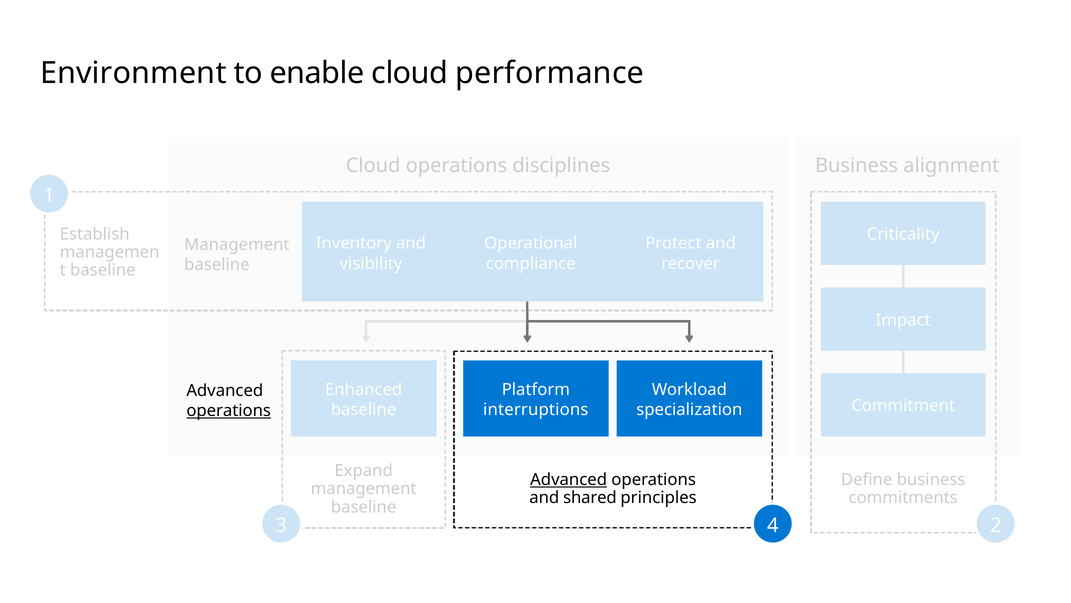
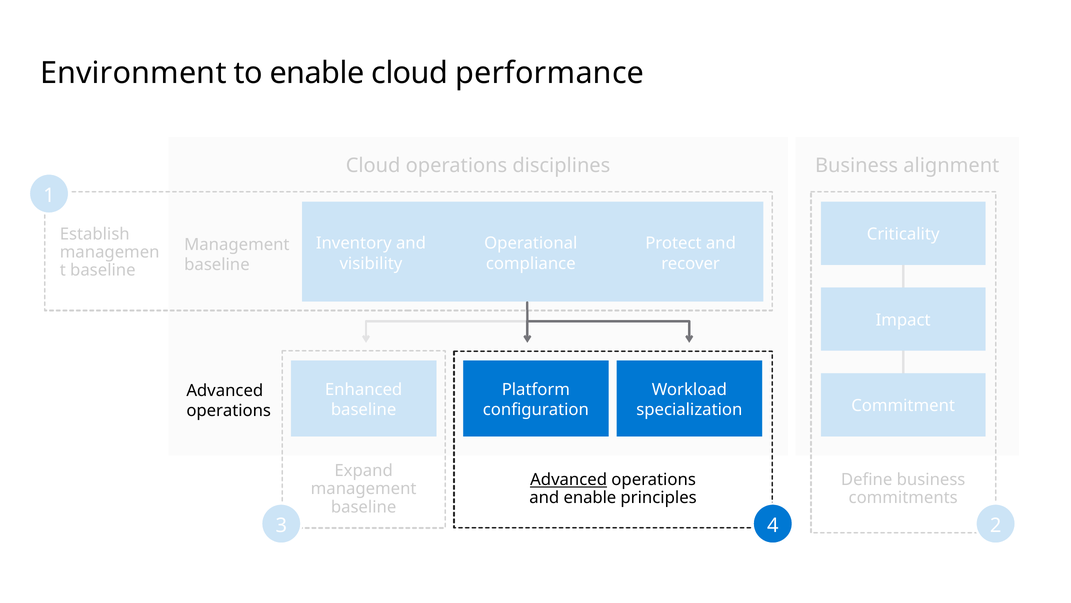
interruptions: interruptions -> configuration
operations at (229, 410) underline: present -> none
and shared: shared -> enable
